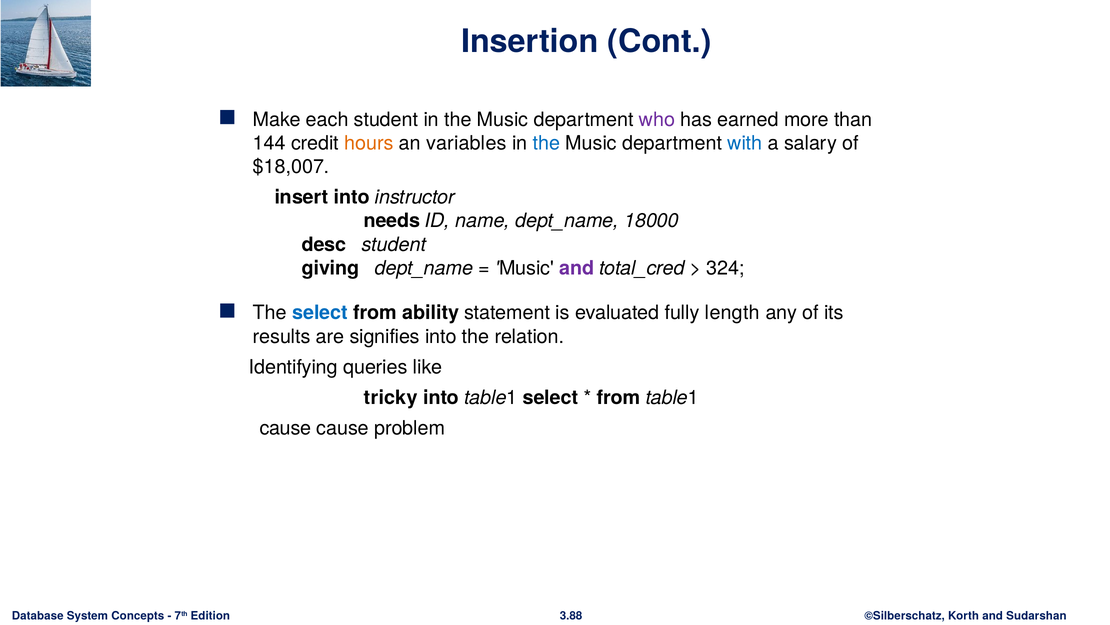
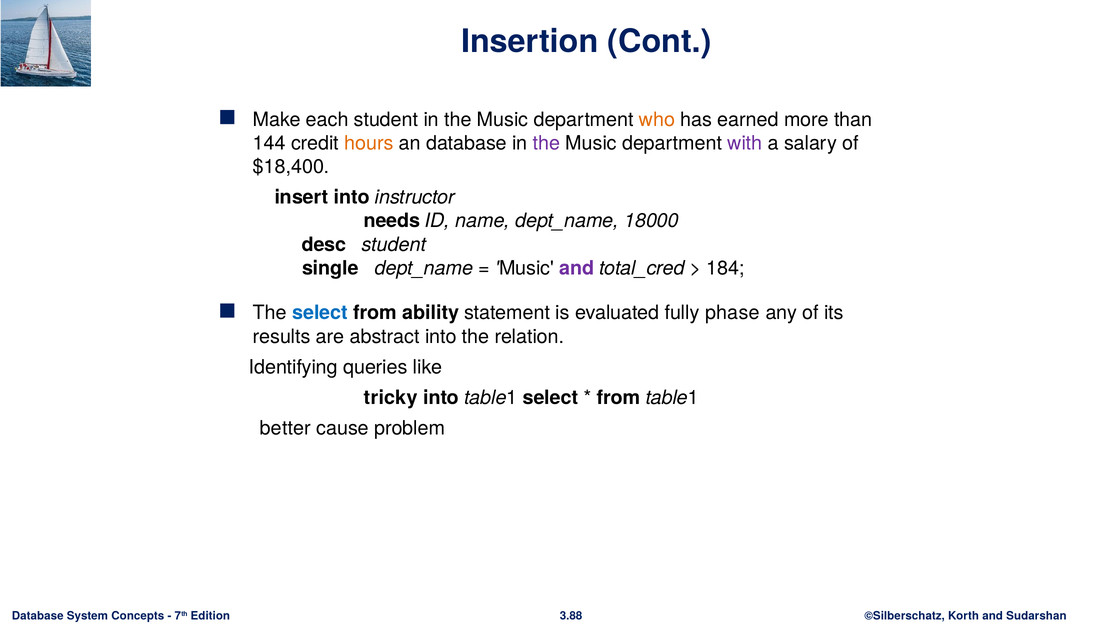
who colour: purple -> orange
an variables: variables -> database
the at (546, 143) colour: blue -> purple
with colour: blue -> purple
$18,007: $18,007 -> $18,400
giving: giving -> single
324: 324 -> 184
length: length -> phase
signifies: signifies -> abstract
cause at (285, 428): cause -> better
